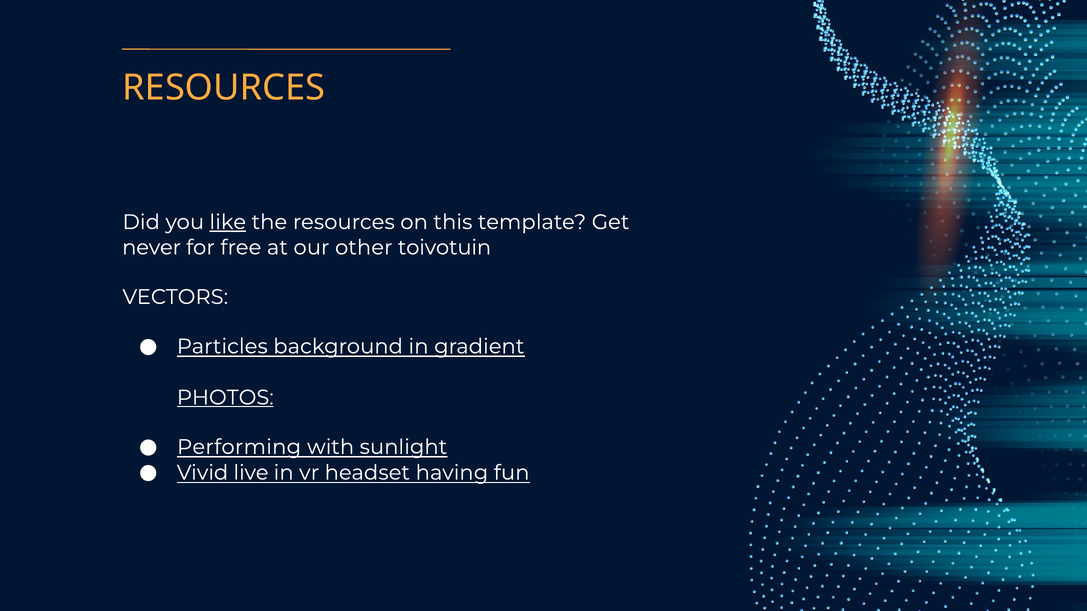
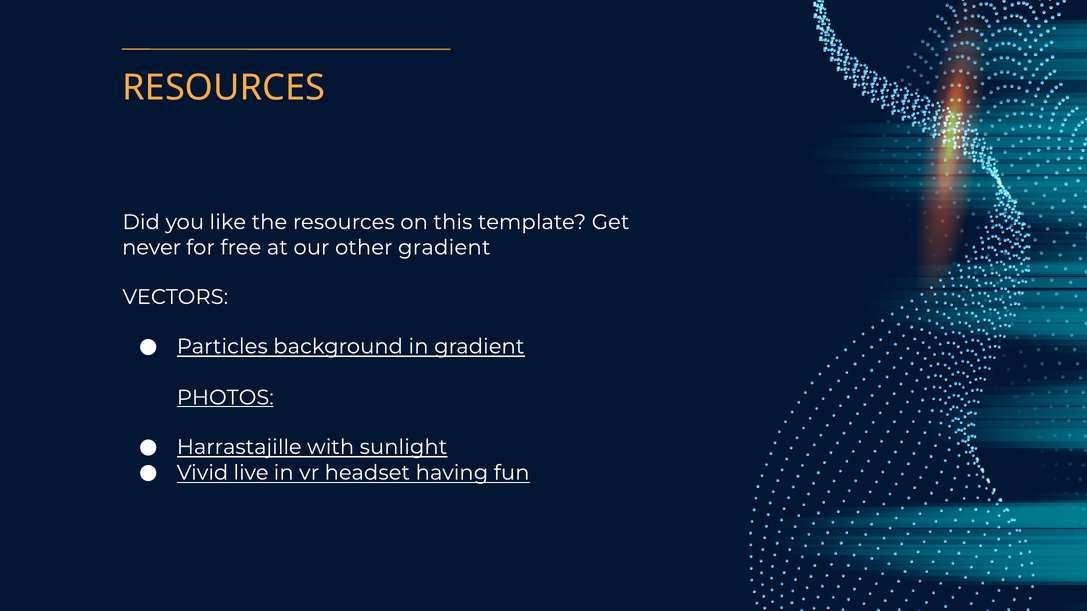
like underline: present -> none
other toivotuin: toivotuin -> gradient
Performing: Performing -> Harrastajille
